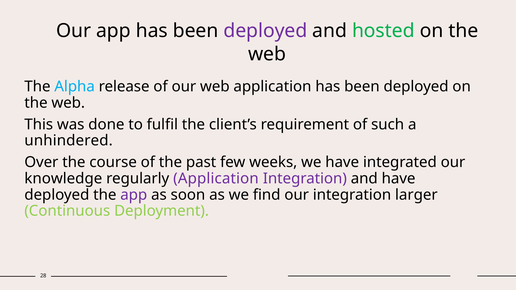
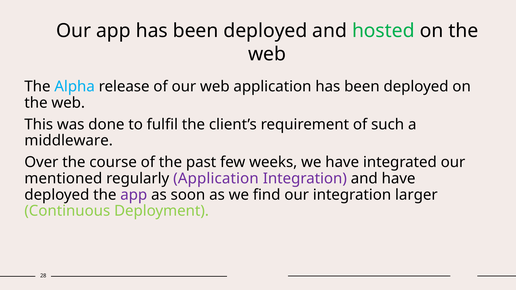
deployed at (265, 31) colour: purple -> black
unhindered: unhindered -> middleware
knowledge: knowledge -> mentioned
